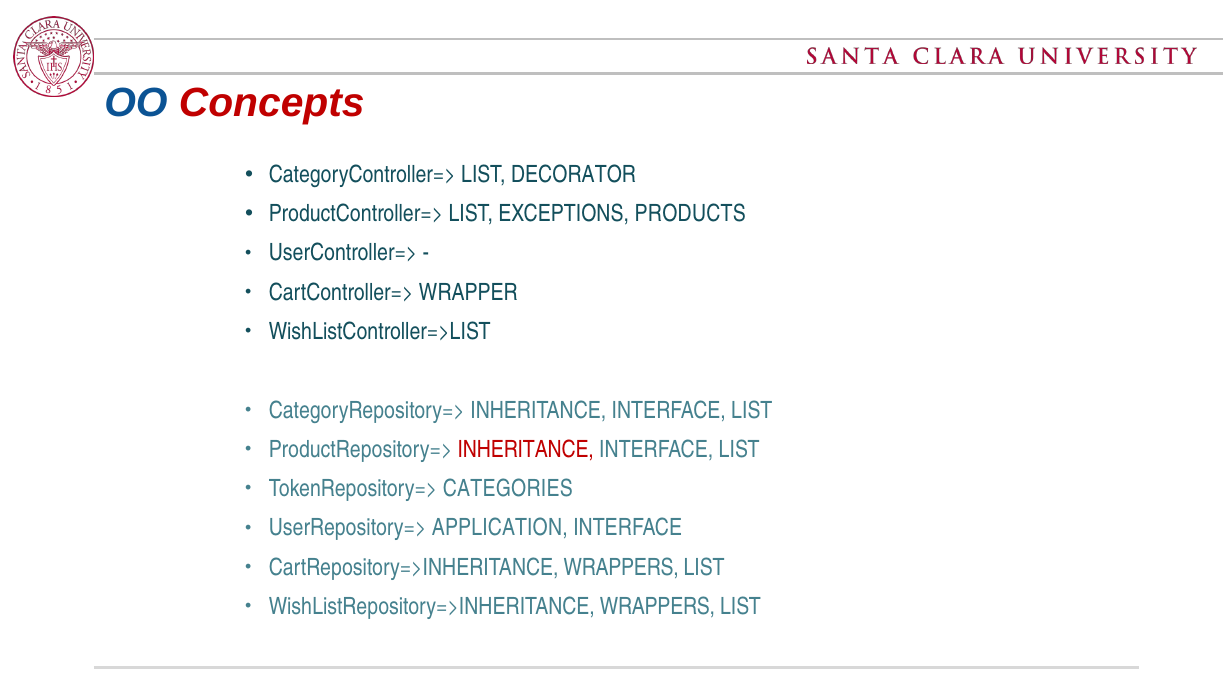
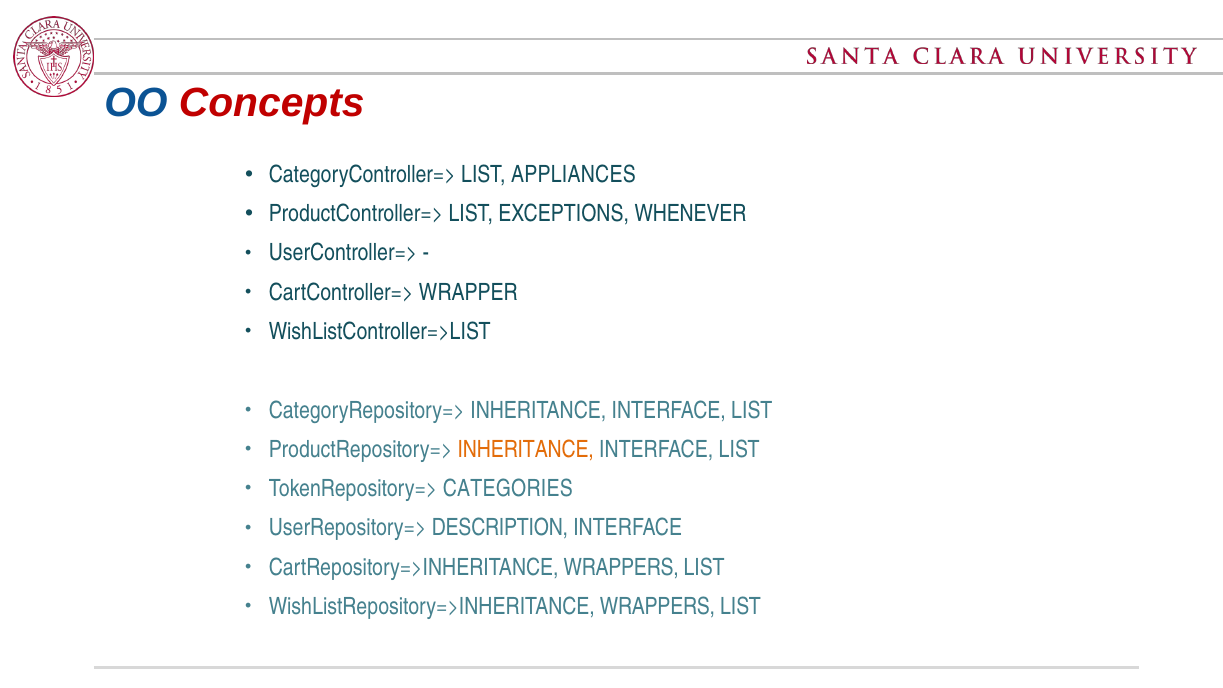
DECORATOR: DECORATOR -> APPLIANCES
PRODUCTS: PRODUCTS -> WHENEVER
INHERITANCE at (526, 449) colour: red -> orange
APPLICATION: APPLICATION -> DESCRIPTION
